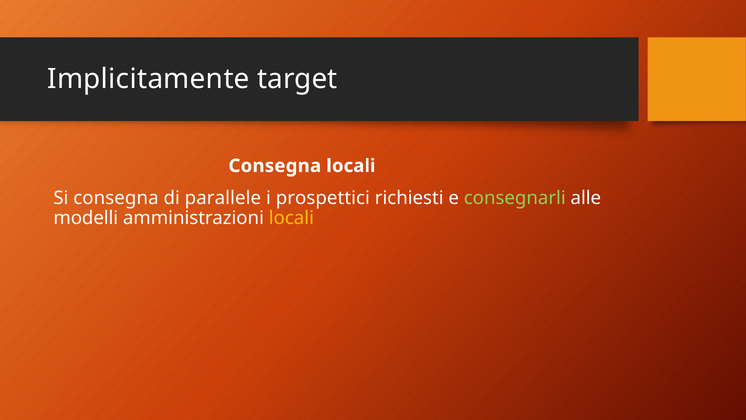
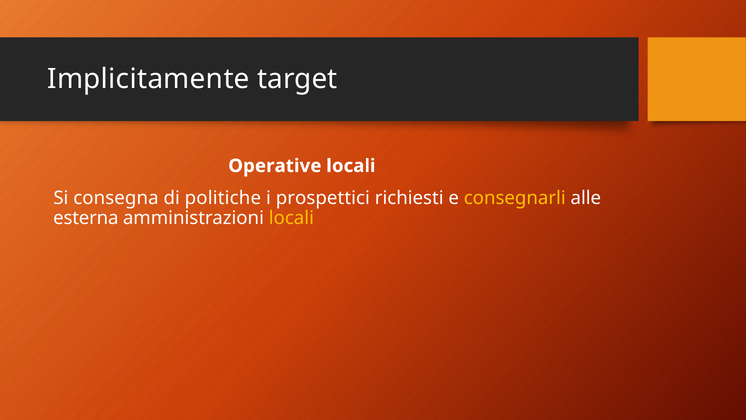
Consegna at (275, 166): Consegna -> Operative
parallele: parallele -> politiche
consegnarli colour: light green -> yellow
modelli: modelli -> esterna
